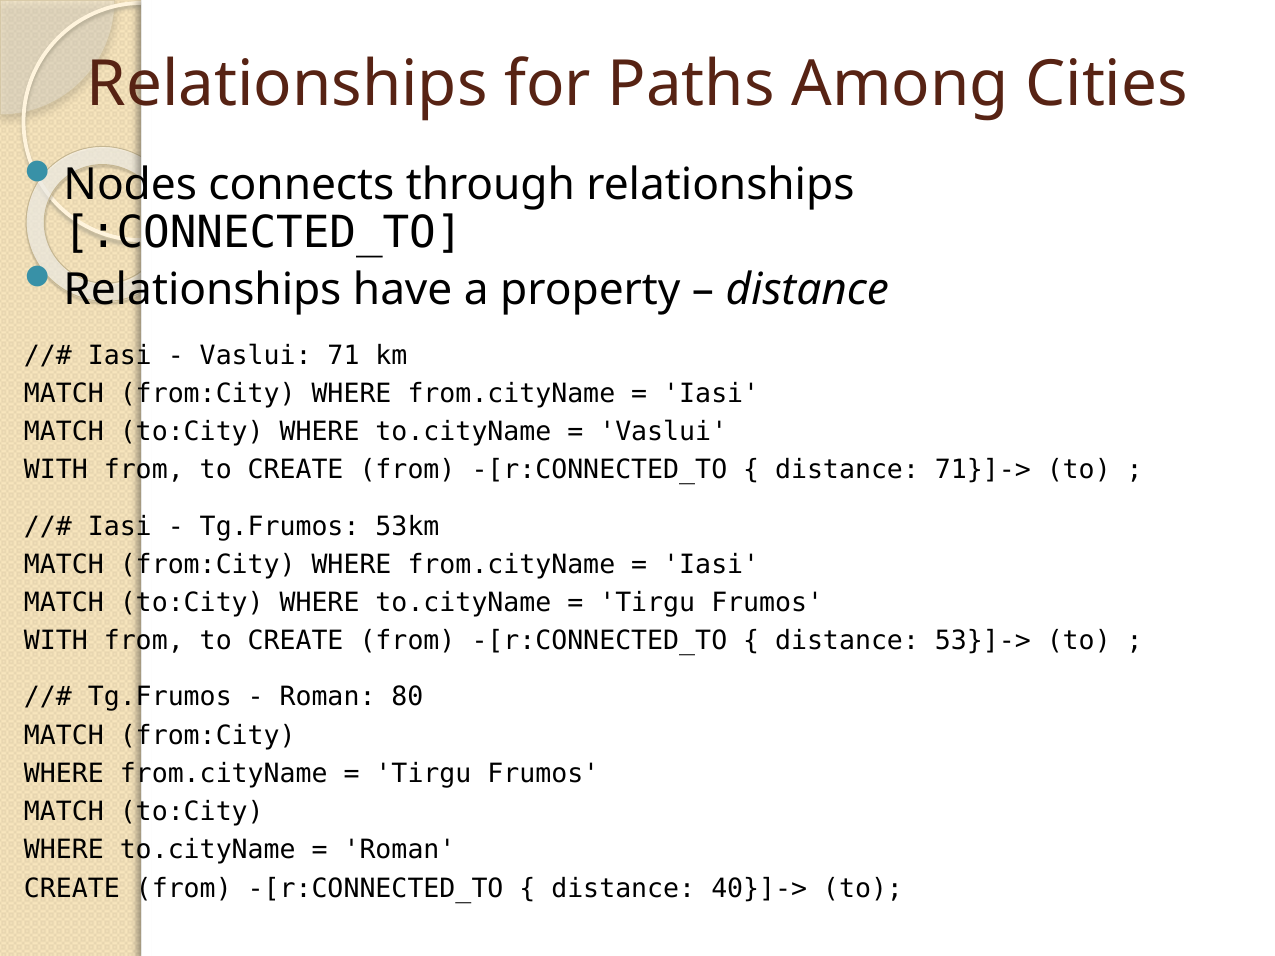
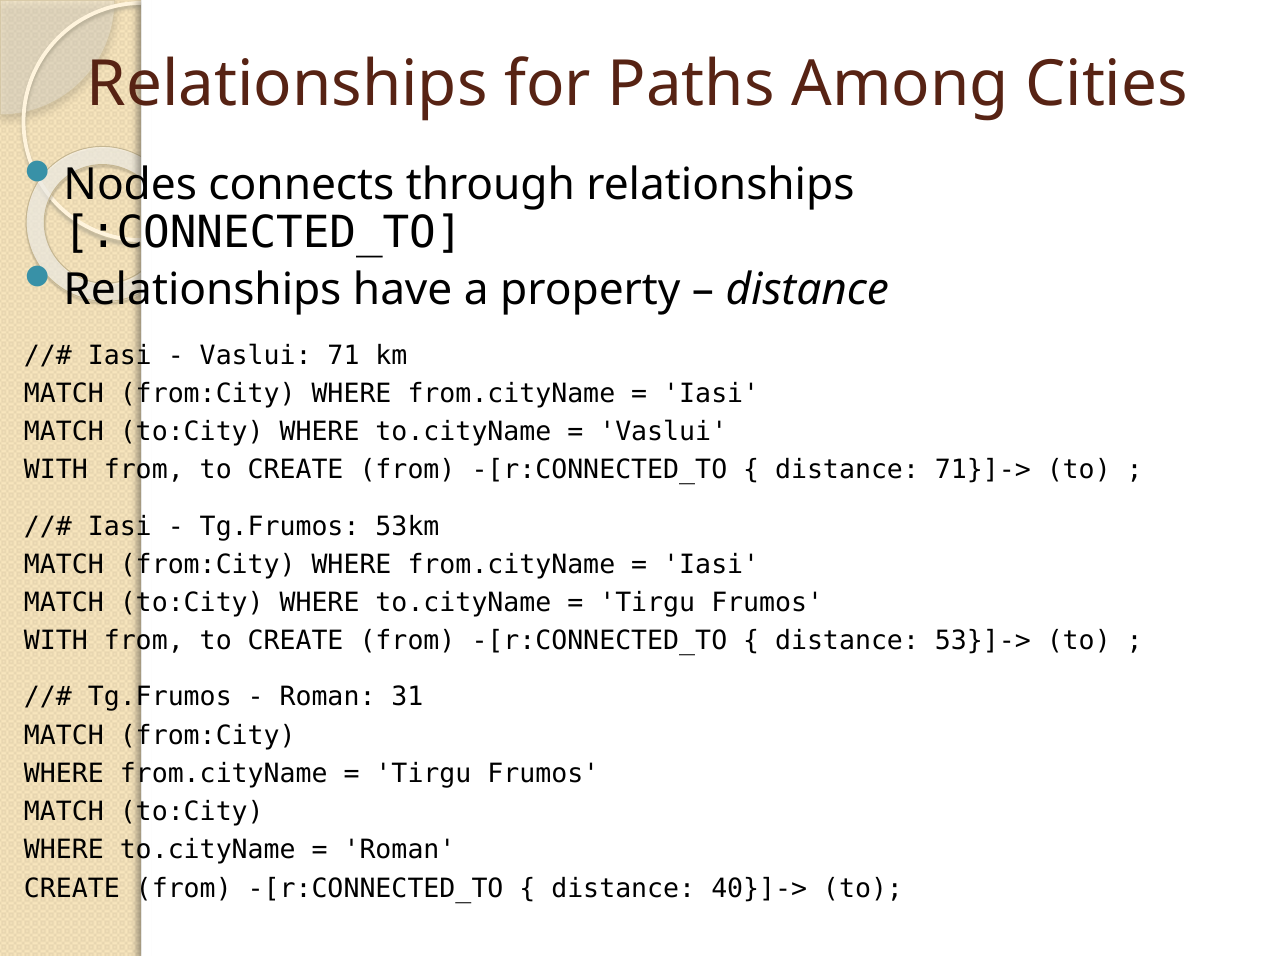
80: 80 -> 31
